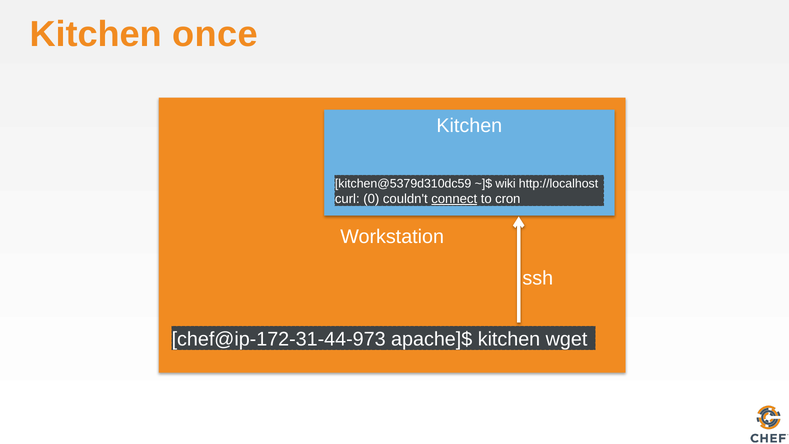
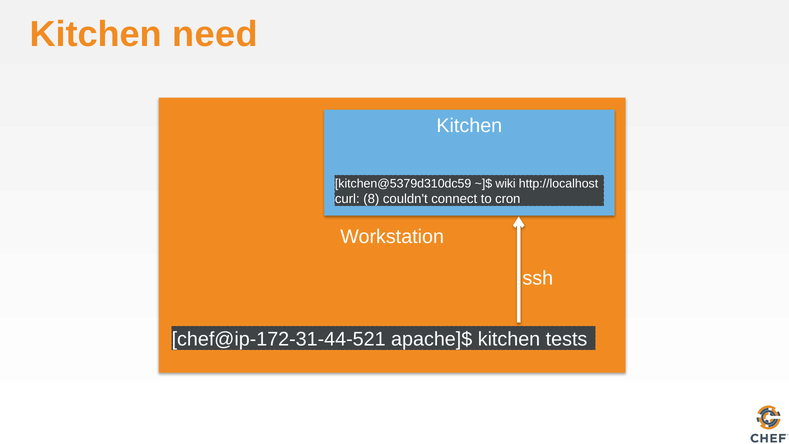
once: once -> need
0: 0 -> 8
connect underline: present -> none
chef@ip-172-31-44-973: chef@ip-172-31-44-973 -> chef@ip-172-31-44-521
wget: wget -> tests
